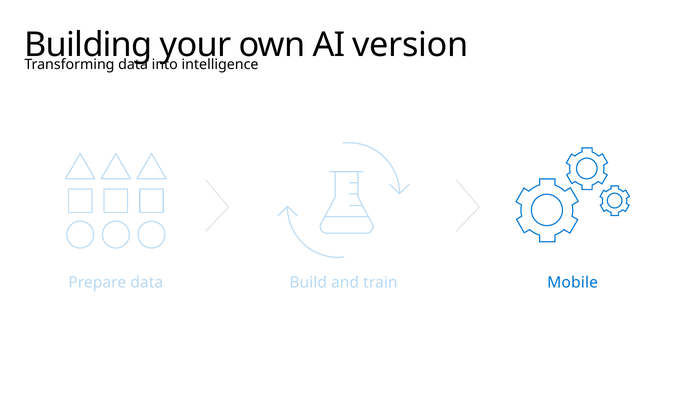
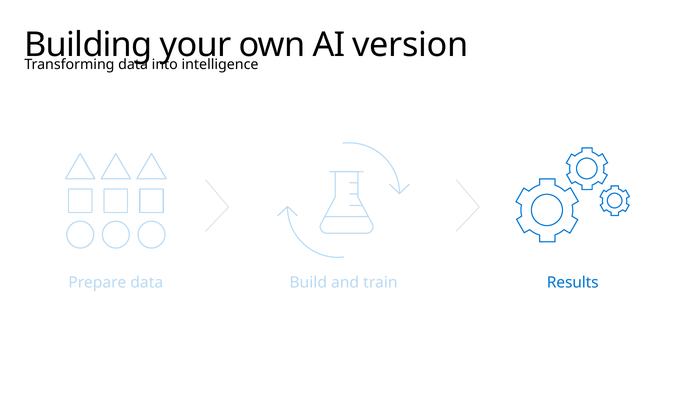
Mobile: Mobile -> Results
